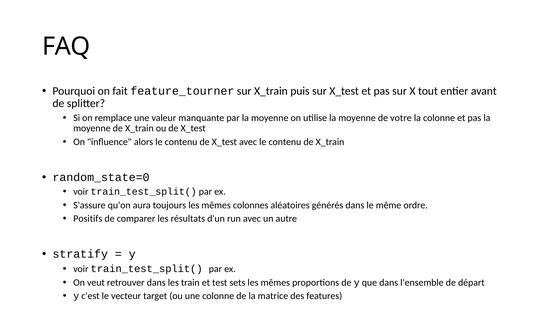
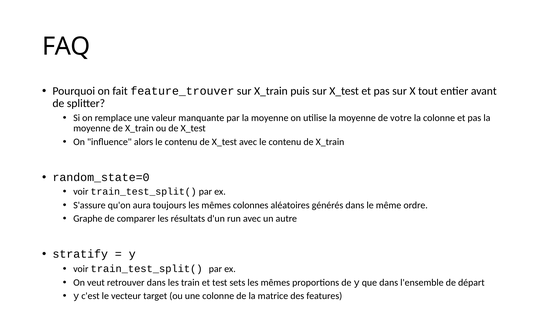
feature_tourner: feature_tourner -> feature_trouver
Positifs: Positifs -> Graphe
